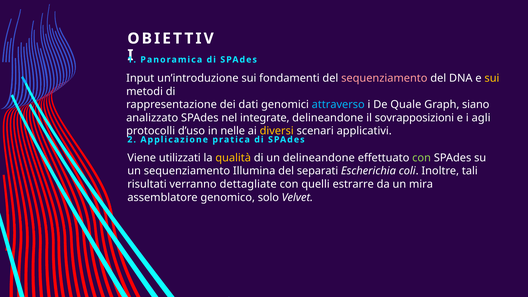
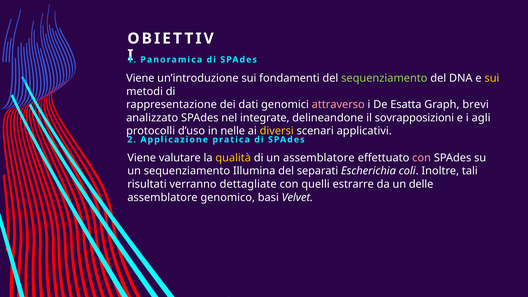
Input at (140, 78): Input -> Viene
sequenziamento at (384, 78) colour: pink -> light green
attraverso colour: light blue -> pink
Quale: Quale -> Esatta
siano: siano -> brevi
utilizzati: utilizzati -> valutare
un delineandone: delineandone -> assemblatore
con at (422, 158) colour: light green -> pink
mira: mira -> delle
solo: solo -> basi
